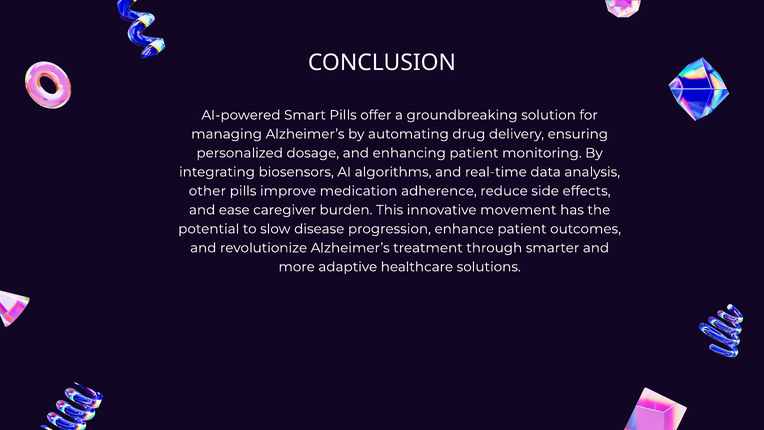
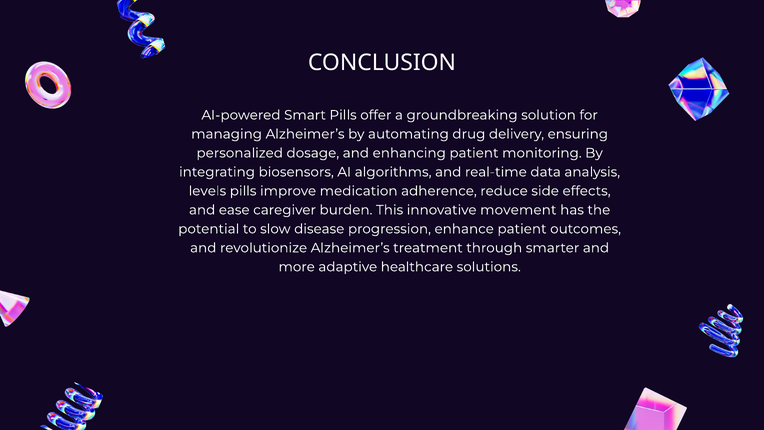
other: other -> levels
